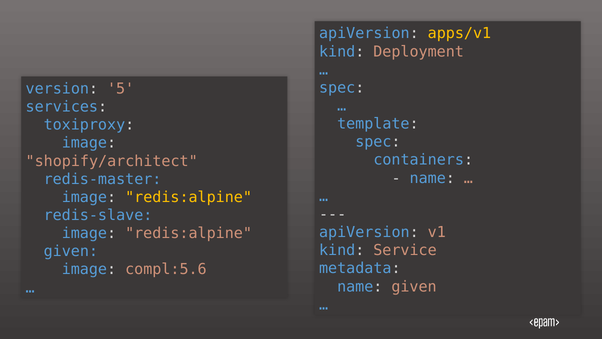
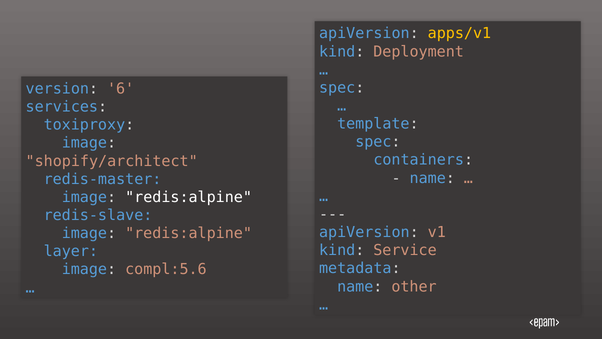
5: 5 -> 6
redis:alpine at (189, 197) colour: yellow -> white
given at (71, 251): given -> layer
name given: given -> other
